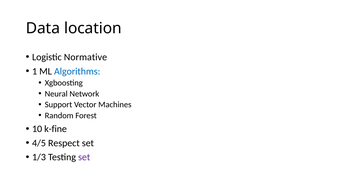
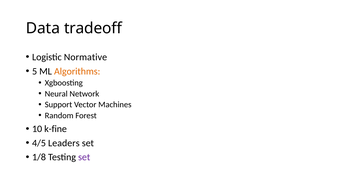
location: location -> tradeoff
1: 1 -> 5
Algorithms colour: blue -> orange
Respect: Respect -> Leaders
1/3: 1/3 -> 1/8
